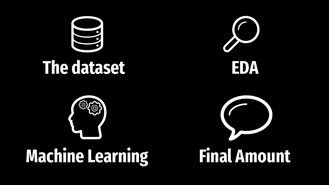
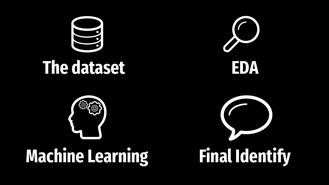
Amount: Amount -> Identify
